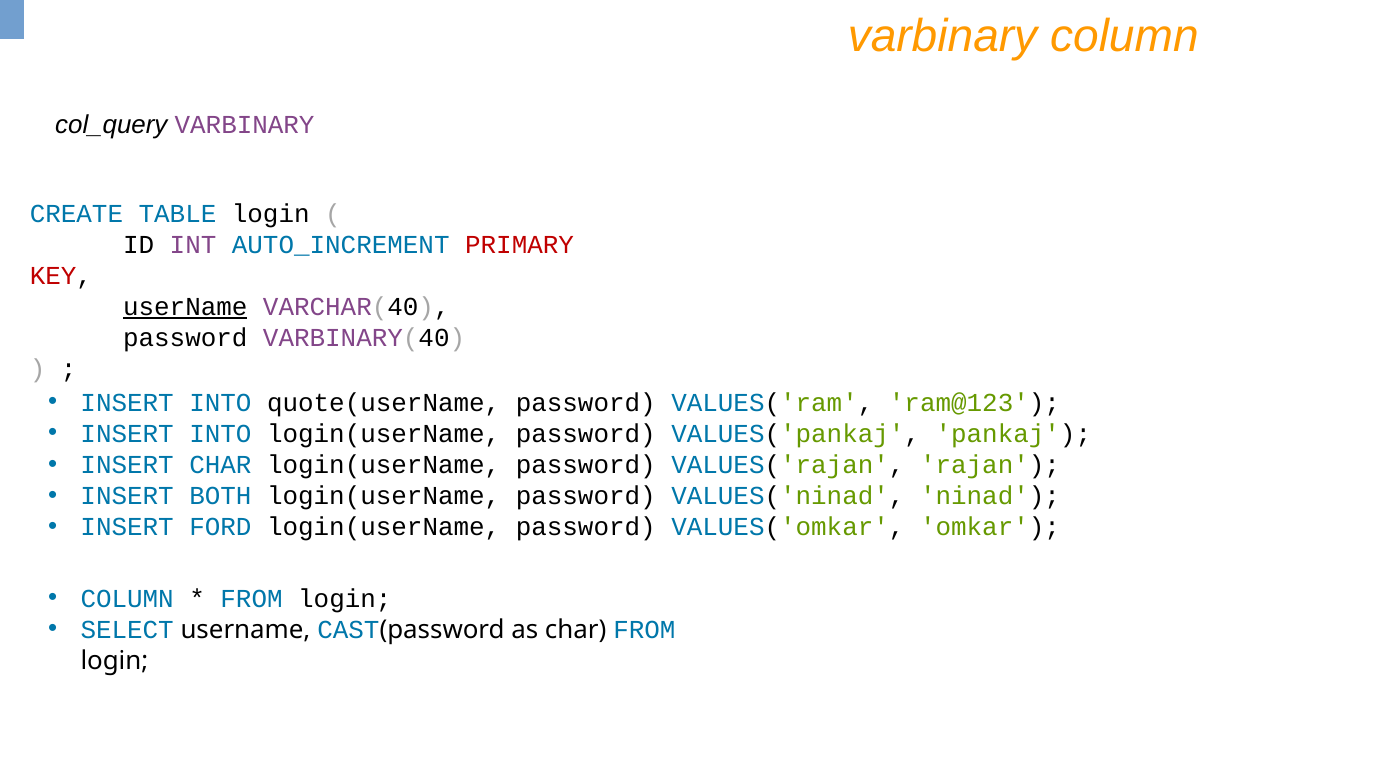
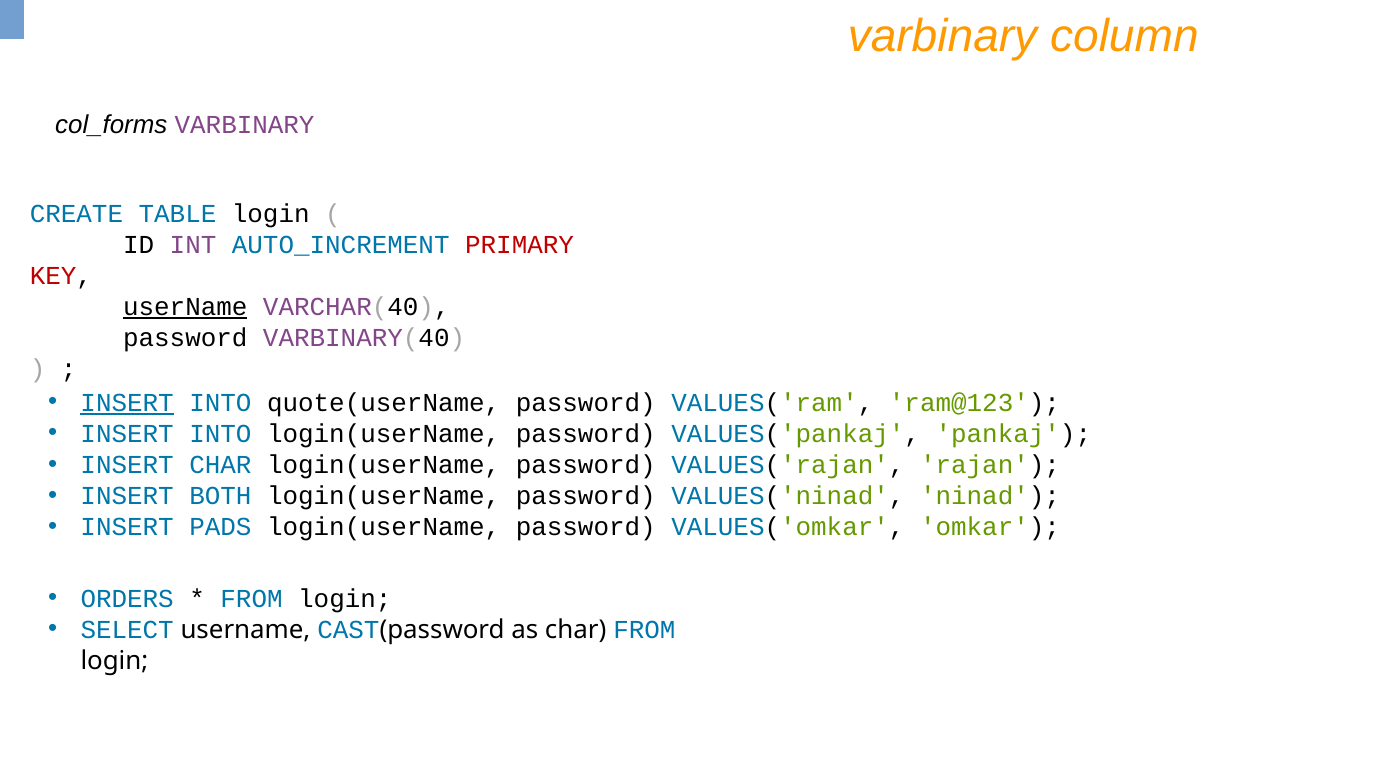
col_query: col_query -> col_forms
INSERT at (127, 403) underline: none -> present
FORD: FORD -> PADS
COLUMN at (127, 599): COLUMN -> ORDERS
